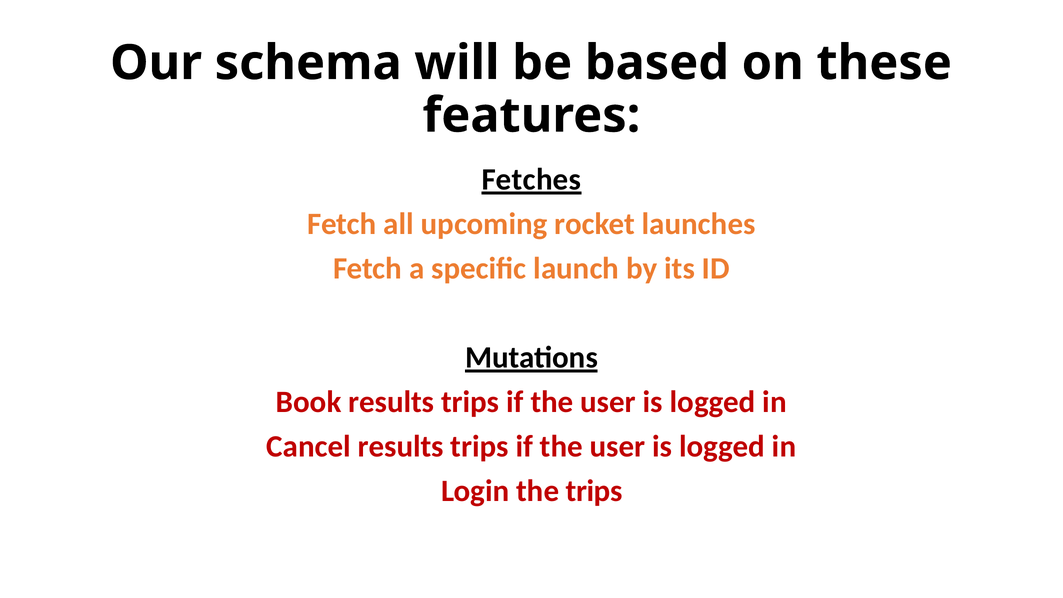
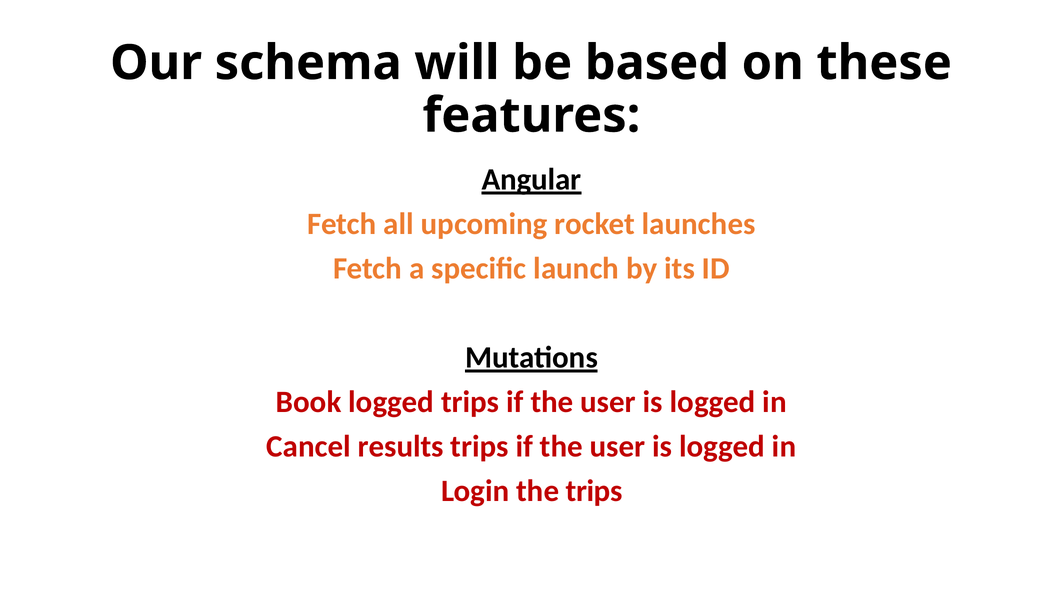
Fetches: Fetches -> Angular
Book results: results -> logged
